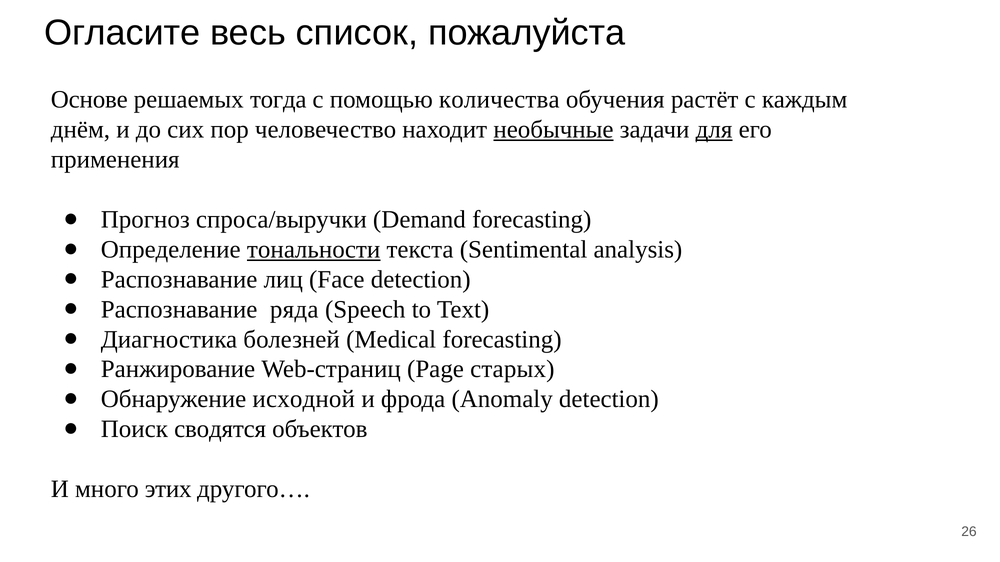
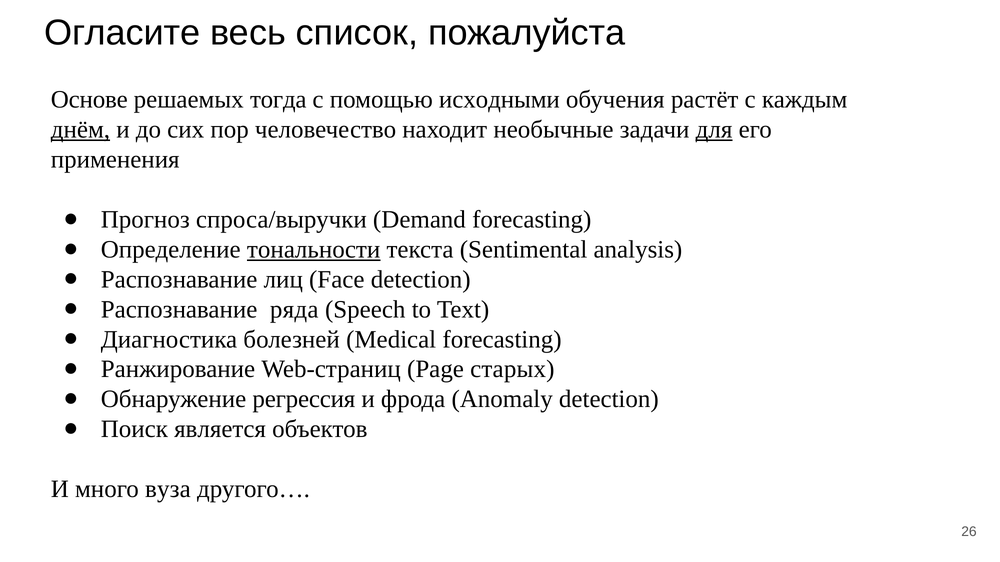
количества: количества -> исходными
днём underline: none -> present
необычные underline: present -> none
исходной: исходной -> регрессия
сводятся: сводятся -> является
этих: этих -> вуза
